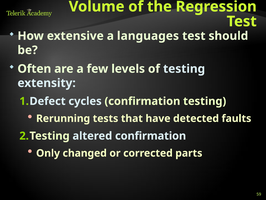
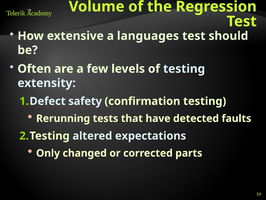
cycles: cycles -> safety
altered confirmation: confirmation -> expectations
